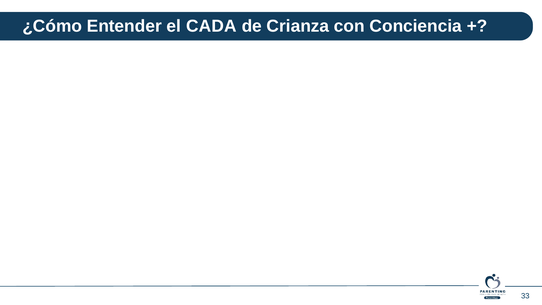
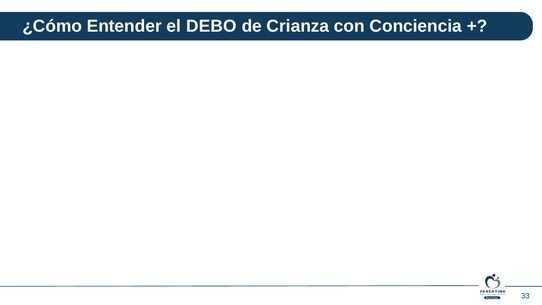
CADA: CADA -> DEBO
